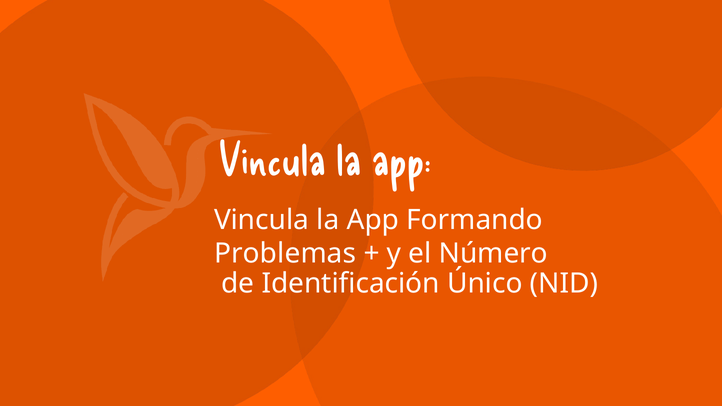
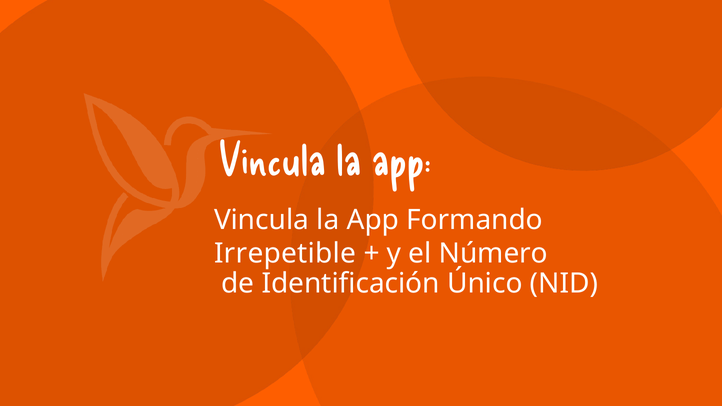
Problemas: Problemas -> Irrepetible
